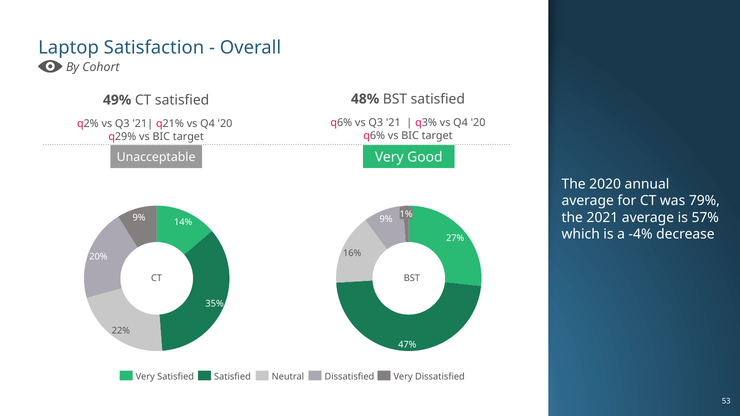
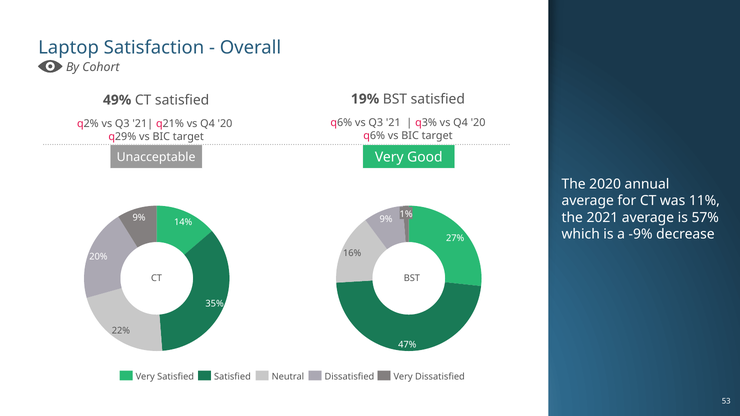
48%: 48% -> 19%
79%: 79% -> 11%
-4%: -4% -> -9%
